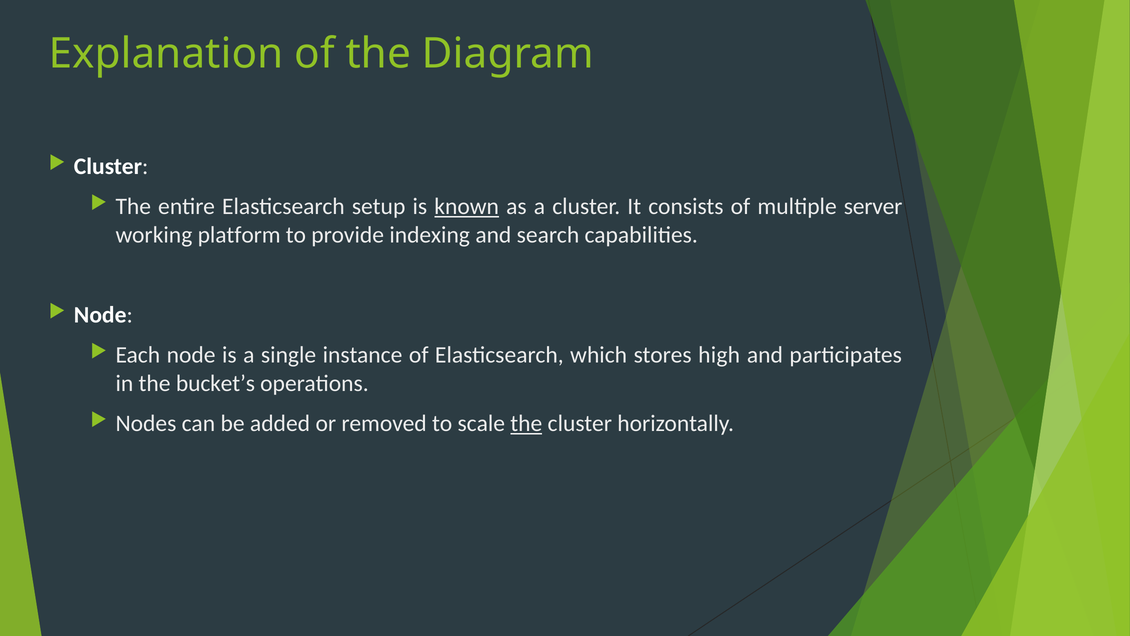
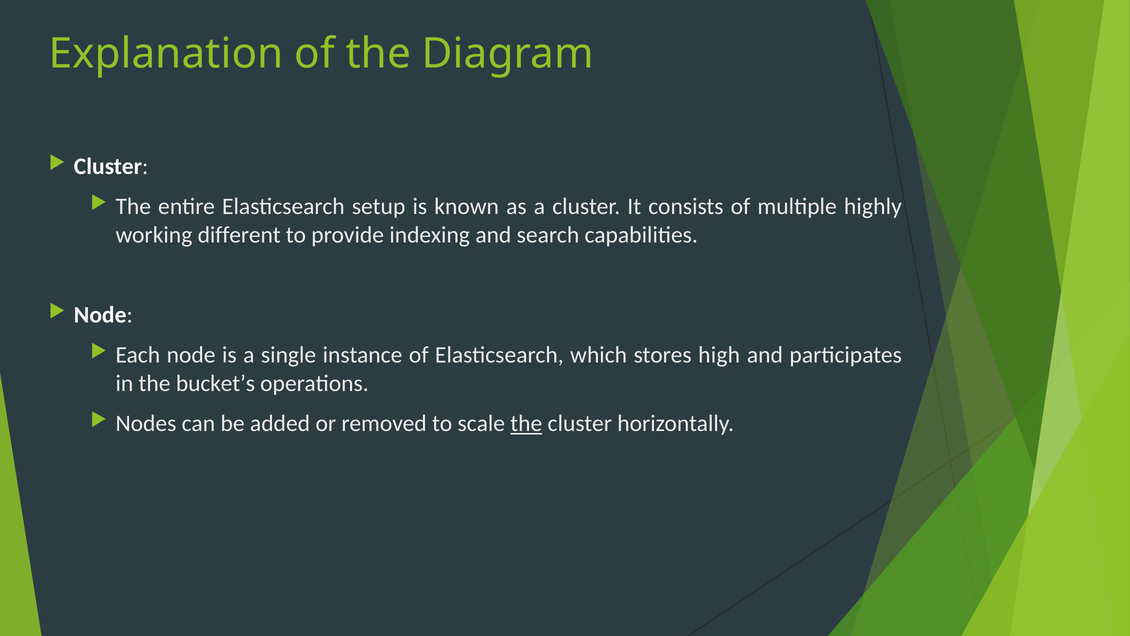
known underline: present -> none
server: server -> highly
platform: platform -> different
